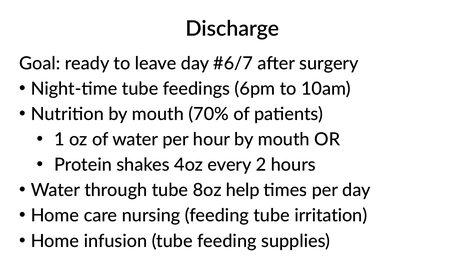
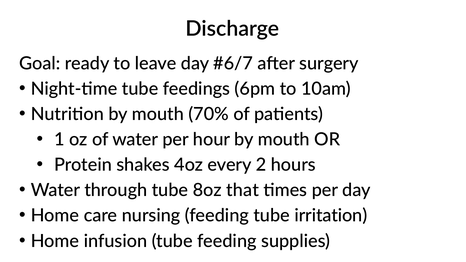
help: help -> that
